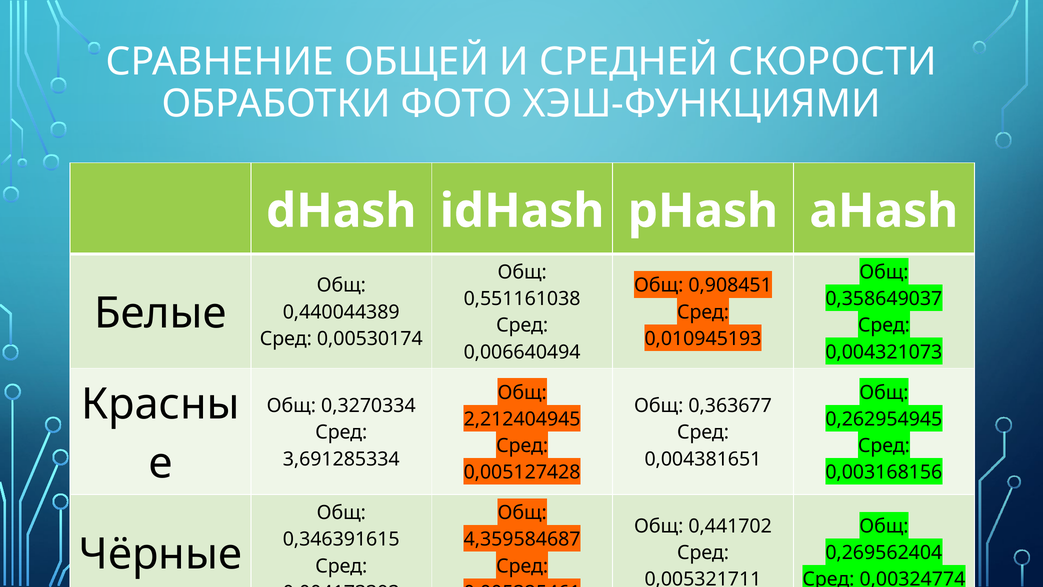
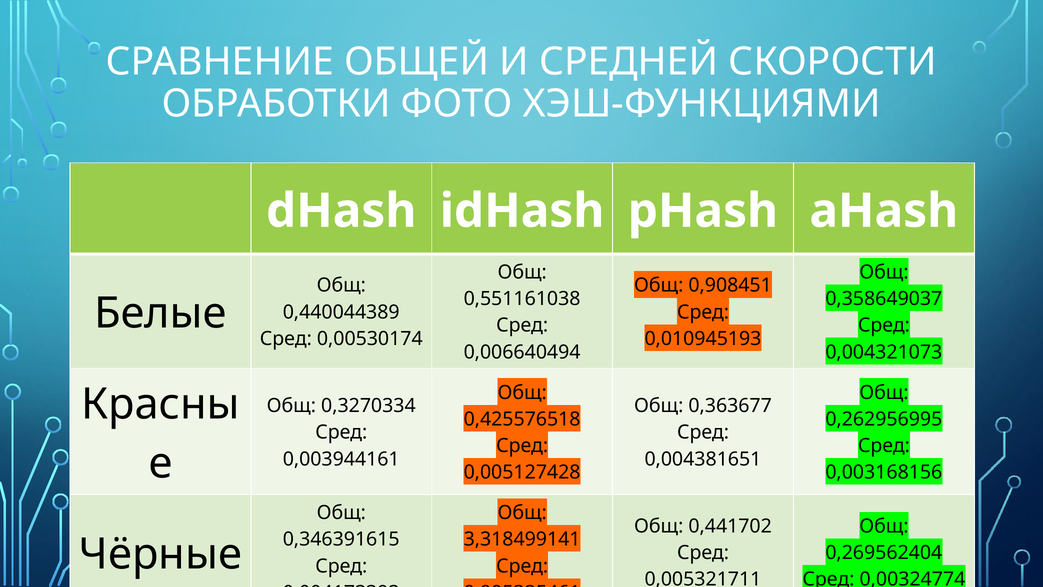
2,212404945: 2,212404945 -> 0,425576518
0,262954945: 0,262954945 -> 0,262956995
3,691285334: 3,691285334 -> 0,003944161
4,359584687: 4,359584687 -> 3,318499141
